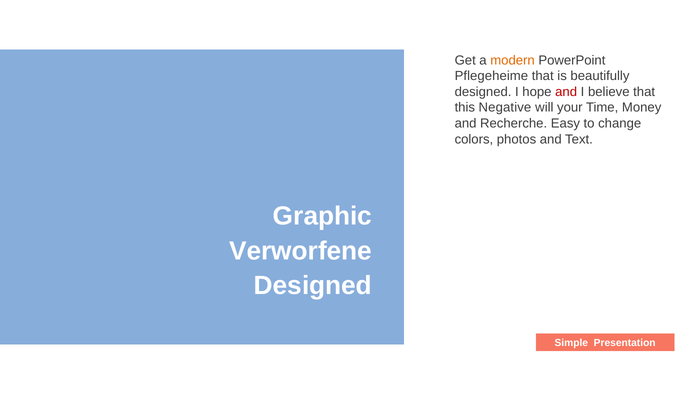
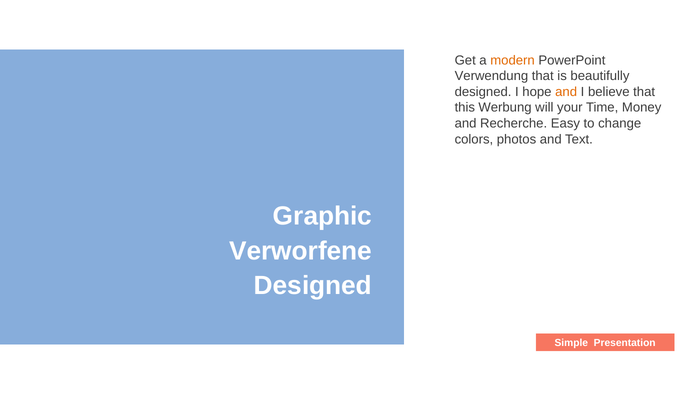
Pflegeheime: Pflegeheime -> Verwendung
and at (566, 92) colour: red -> orange
Negative: Negative -> Werbung
